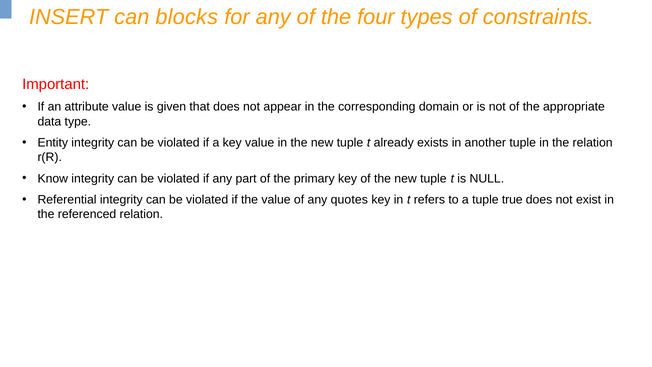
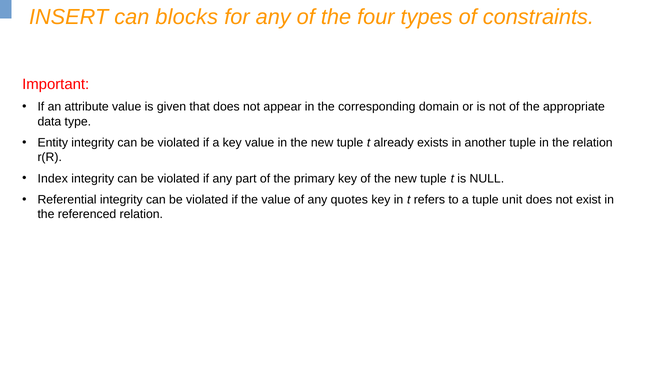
Know: Know -> Index
true: true -> unit
